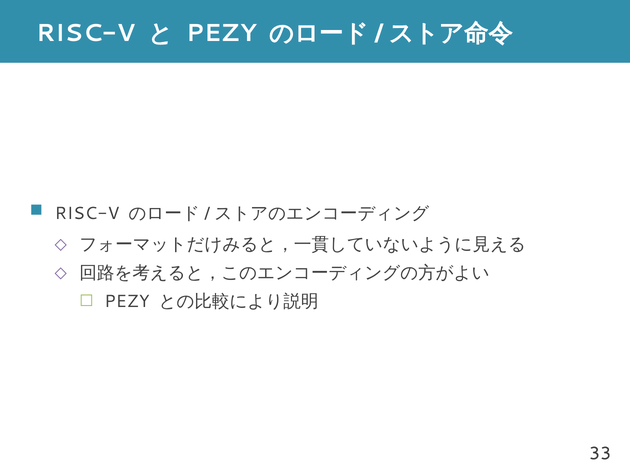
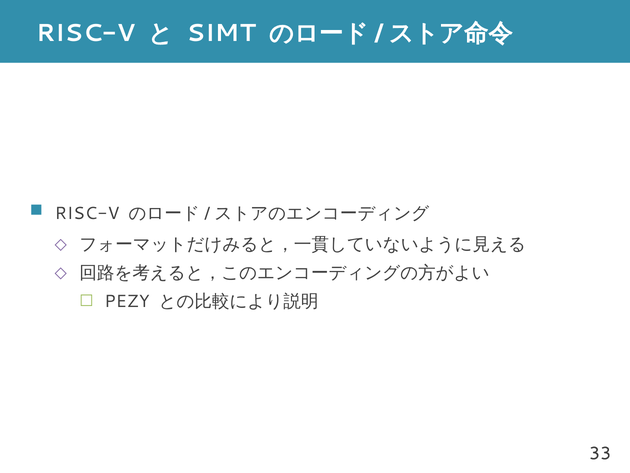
PEZY at (222, 33): PEZY -> SIMT
